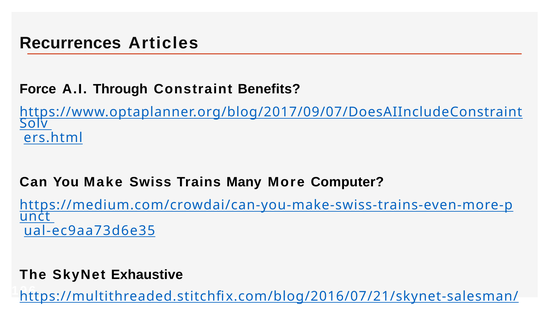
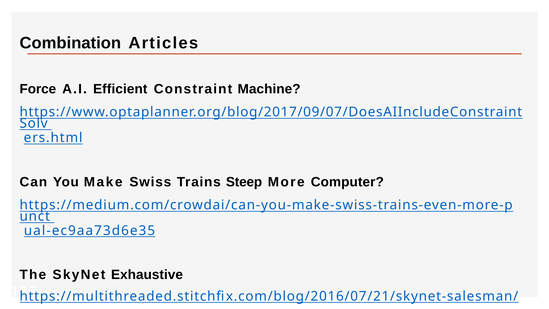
Recurrences: Recurrences -> Combination
Through: Through -> Efficient
Benefits: Benefits -> Machine
Many: Many -> Steep
